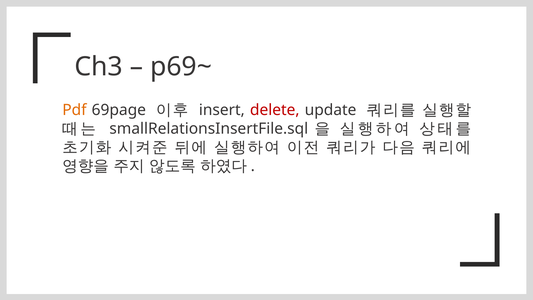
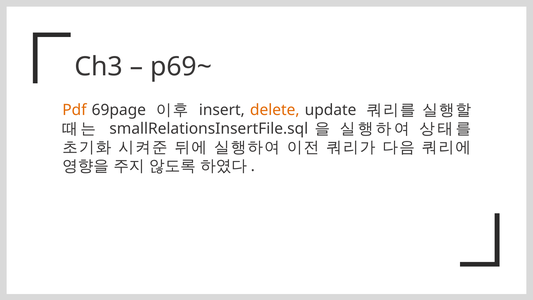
delete colour: red -> orange
